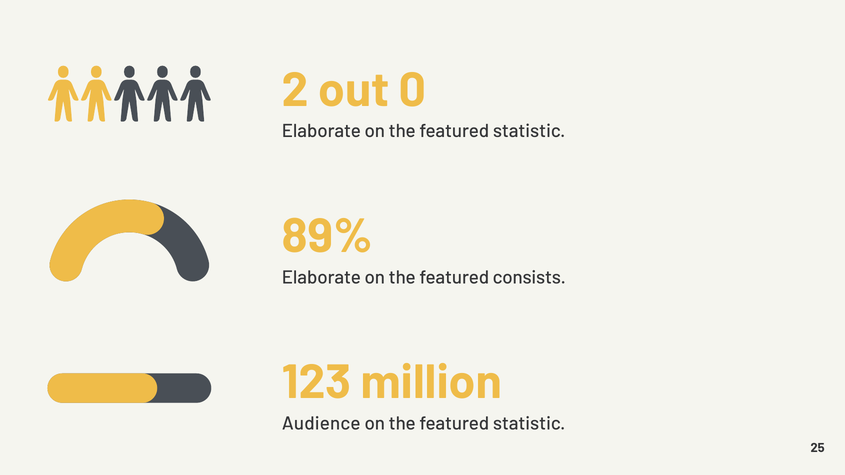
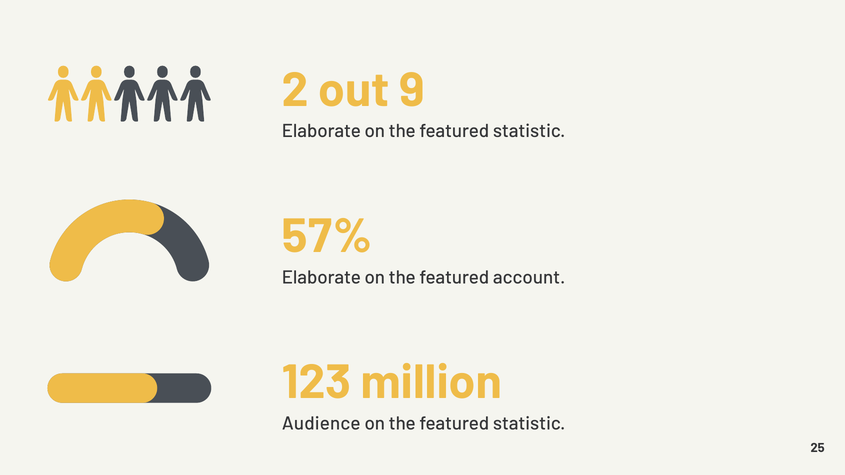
0: 0 -> 9
89%: 89% -> 57%
consists: consists -> account
